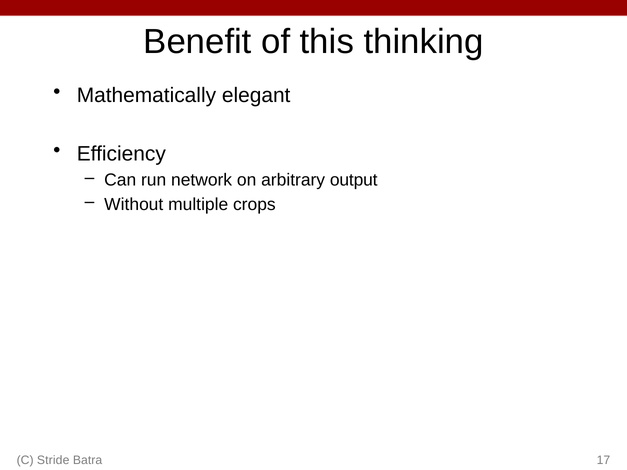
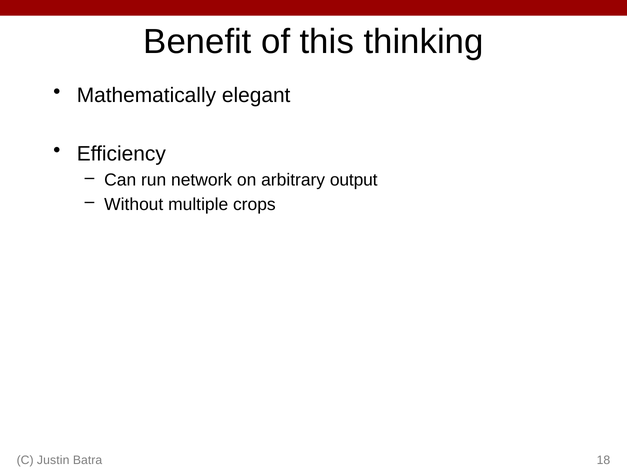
Stride: Stride -> Justin
17: 17 -> 18
